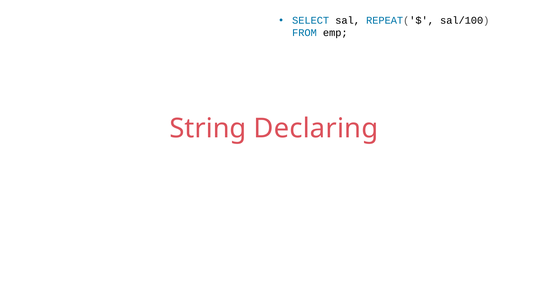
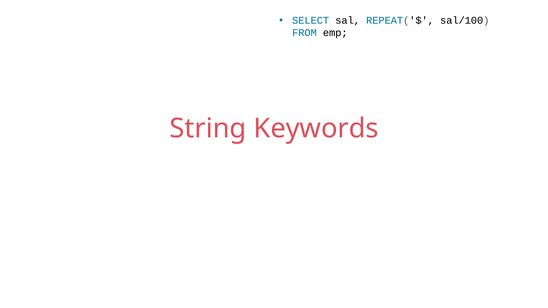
Declaring: Declaring -> Keywords
